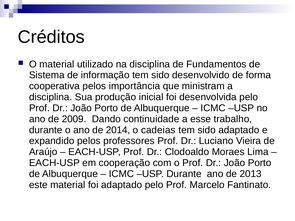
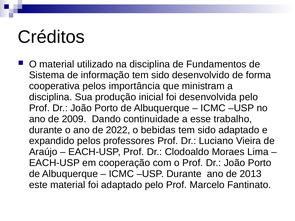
2014: 2014 -> 2022
cadeias: cadeias -> bebidas
